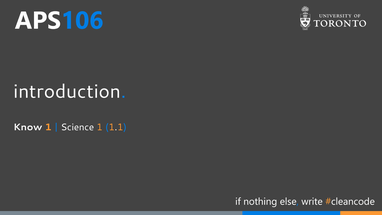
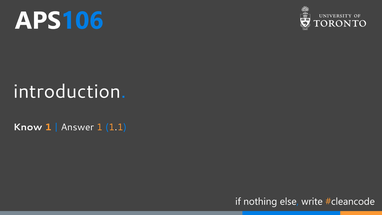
Science: Science -> Answer
